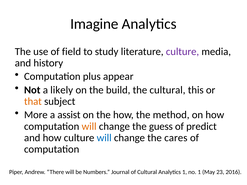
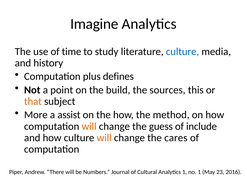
field: field -> time
culture at (182, 52) colour: purple -> blue
appear: appear -> defines
likely: likely -> point
the cultural: cultural -> sources
predict: predict -> include
will at (104, 138) colour: blue -> orange
